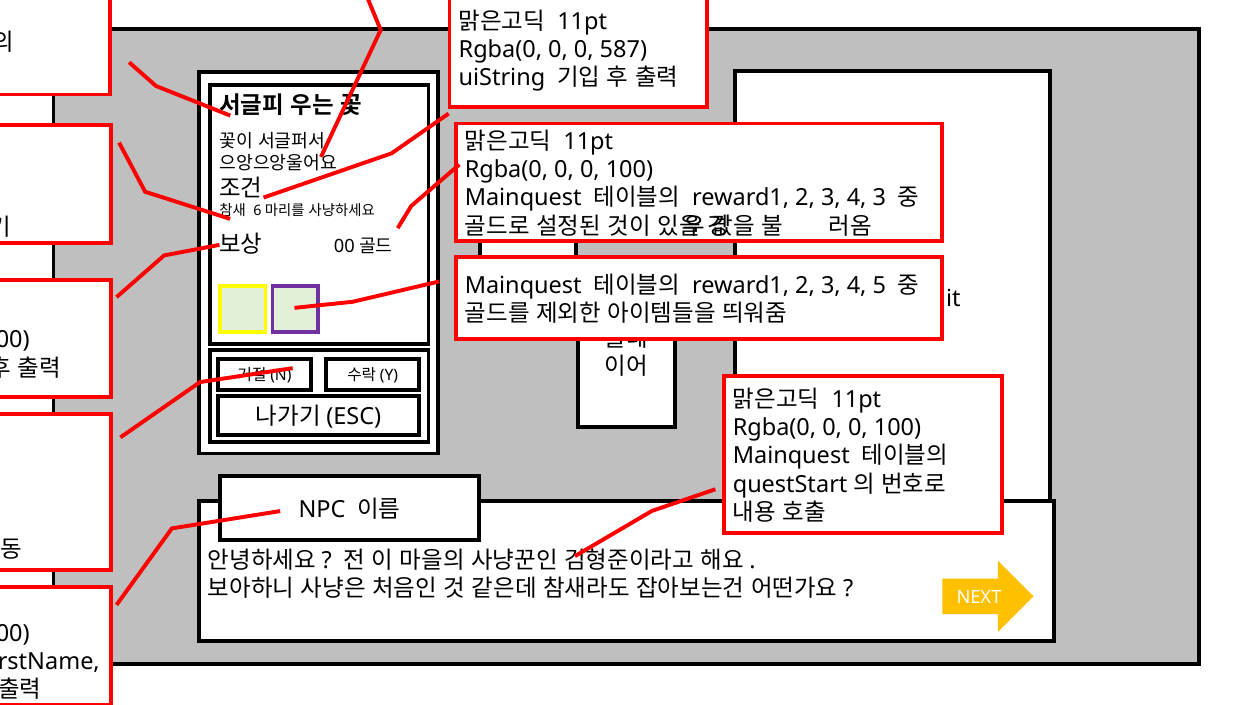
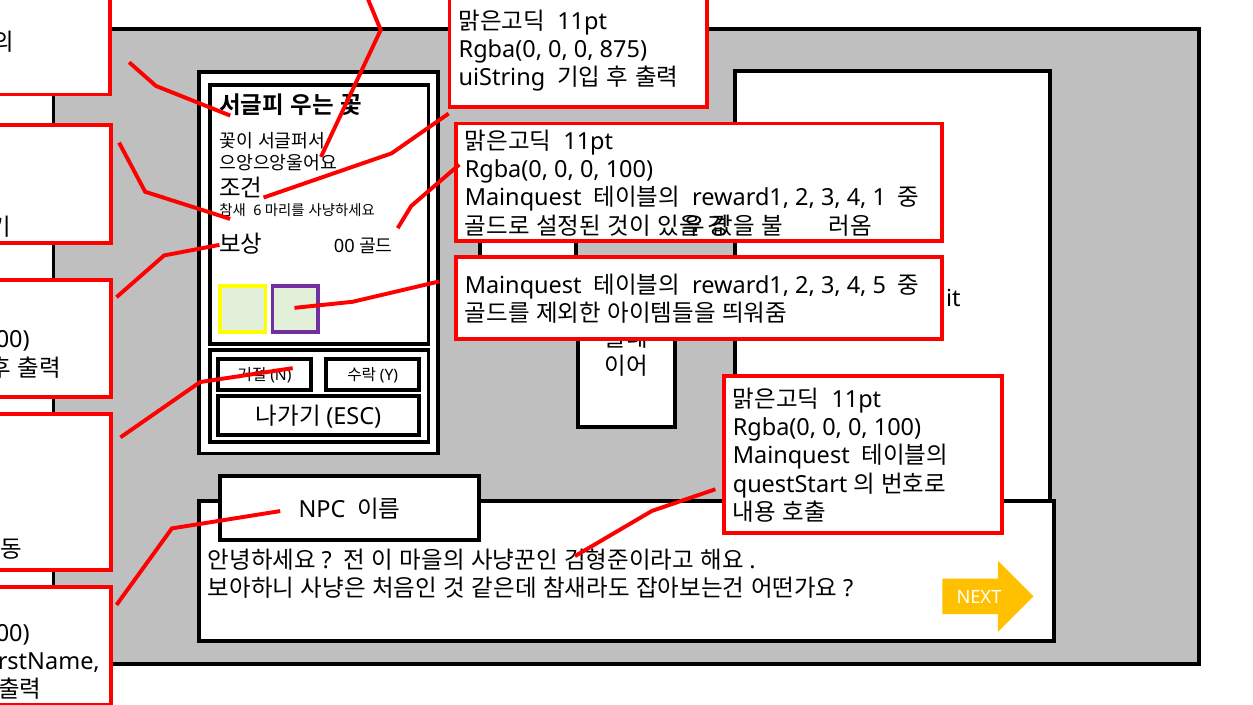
587: 587 -> 875
4 3: 3 -> 1
